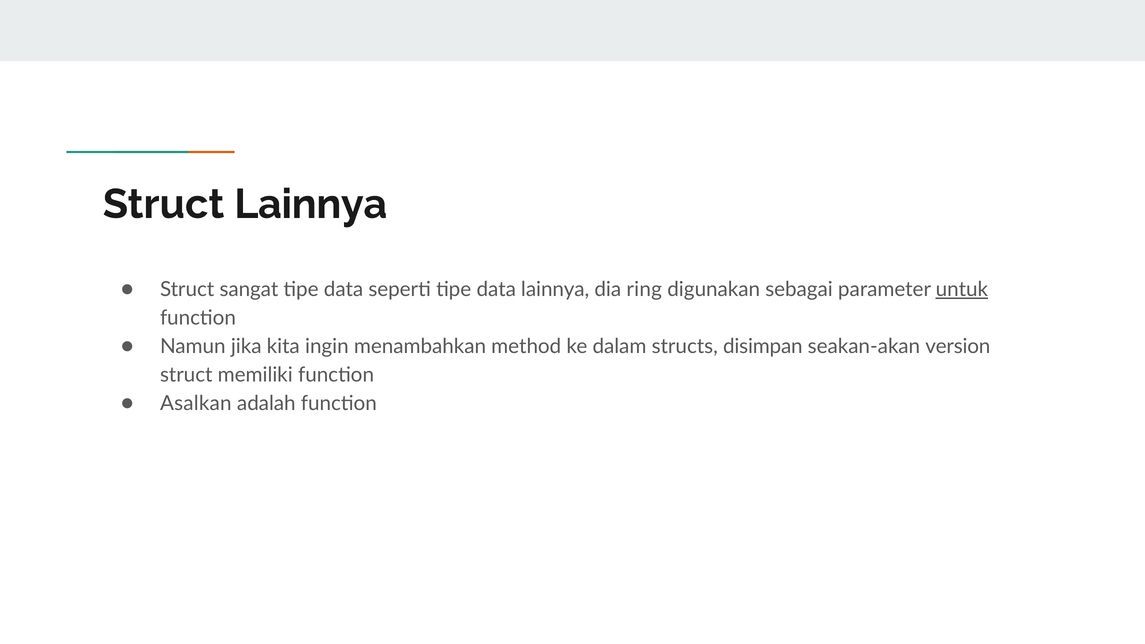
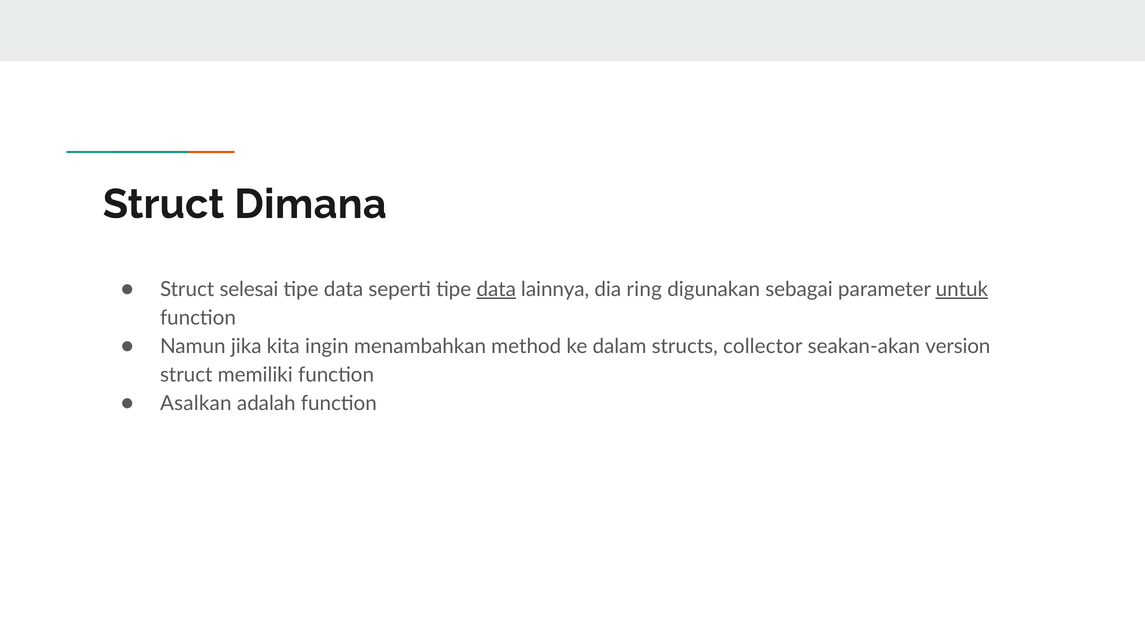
Struct Lainnya: Lainnya -> Dimana
sangat: sangat -> selesai
data at (496, 289) underline: none -> present
disimpan: disimpan -> collector
